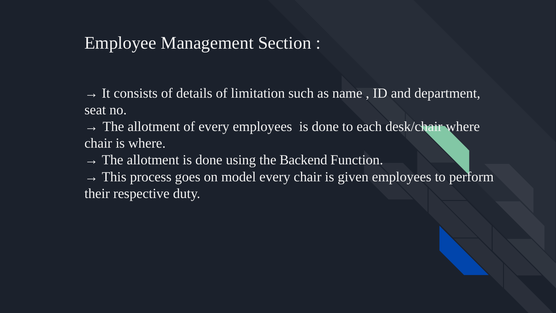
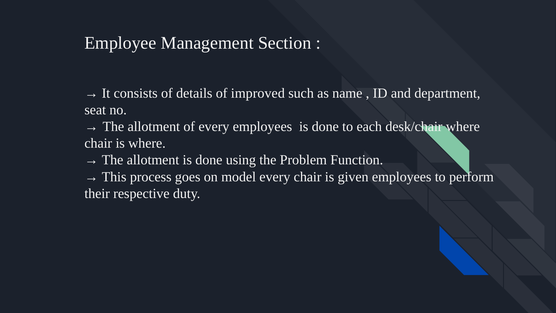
limitation: limitation -> improved
Backend: Backend -> Problem
